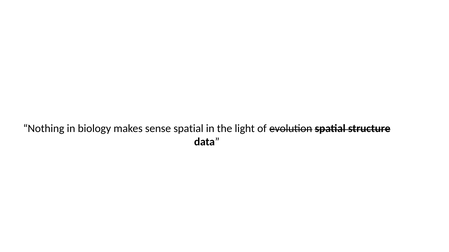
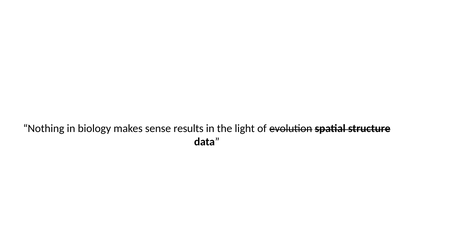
sense spatial: spatial -> results
